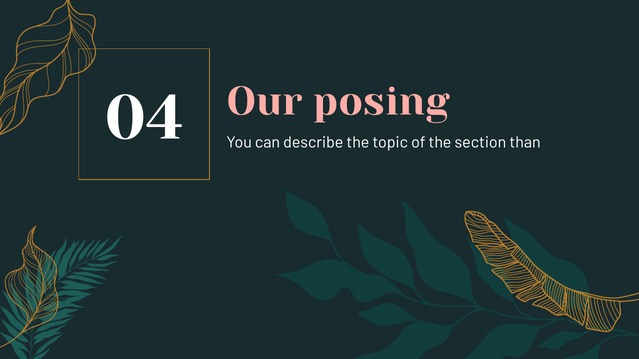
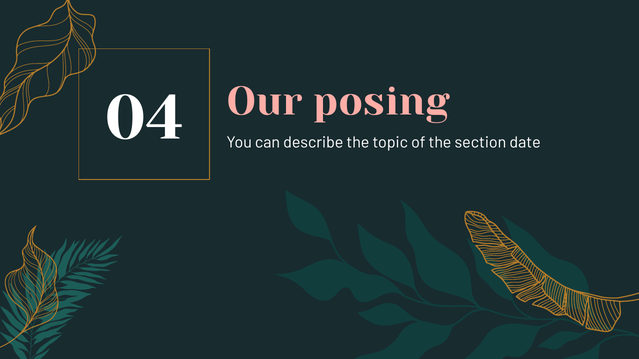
than: than -> date
